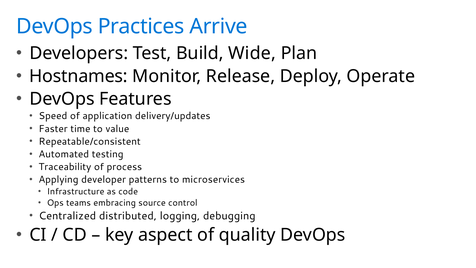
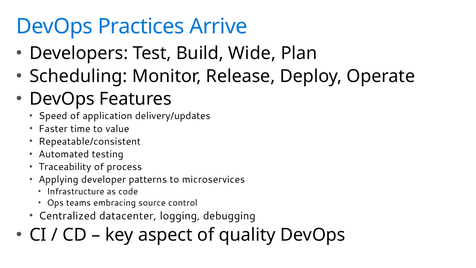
Hostnames: Hostnames -> Scheduling
distributed: distributed -> datacenter
